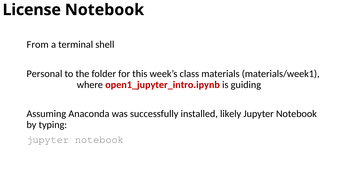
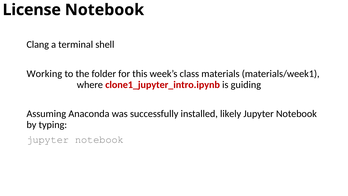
From: From -> Clang
Personal: Personal -> Working
open1_jupyter_intro.ipynb: open1_jupyter_intro.ipynb -> clone1_jupyter_intro.ipynb
